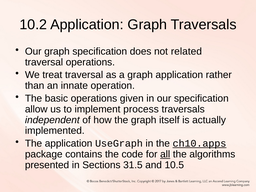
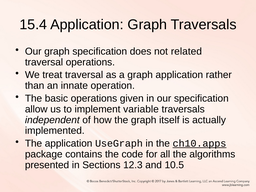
10.2: 10.2 -> 15.4
process: process -> variable
all underline: present -> none
31.5: 31.5 -> 12.3
